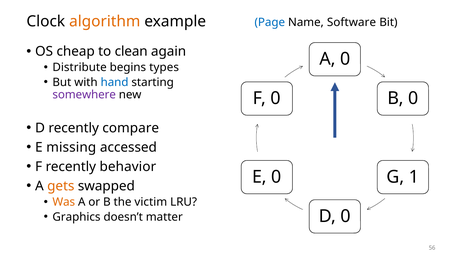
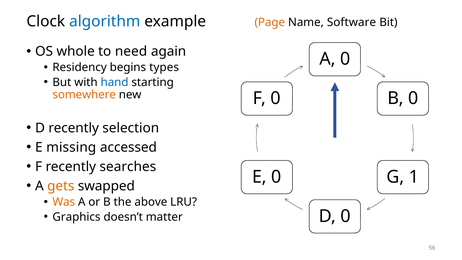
algorithm colour: orange -> blue
Page colour: blue -> orange
cheap: cheap -> whole
clean: clean -> need
Distribute: Distribute -> Residency
somewhere colour: purple -> orange
compare: compare -> selection
behavior: behavior -> searches
victim: victim -> above
